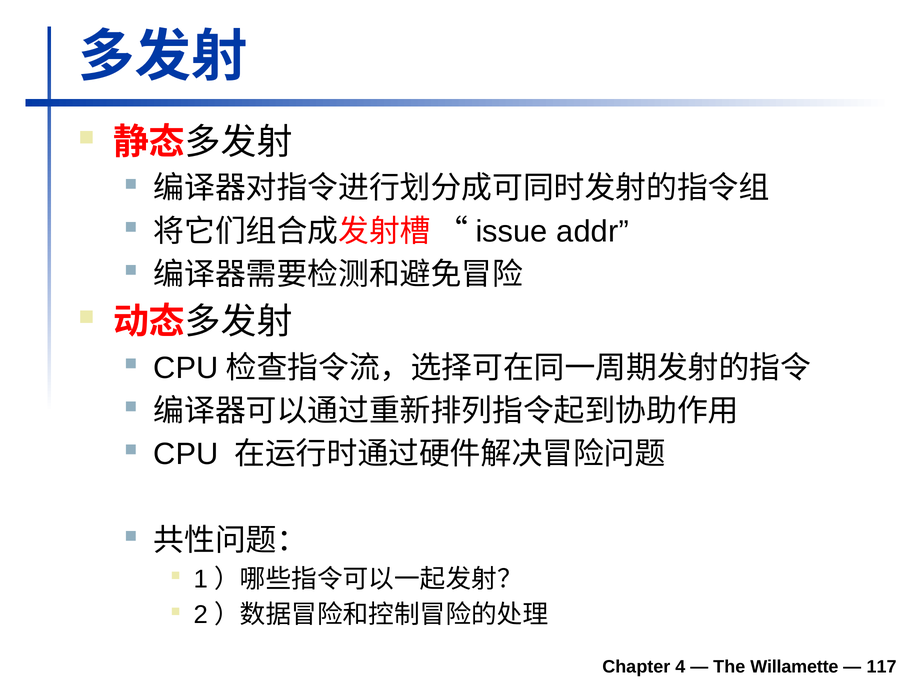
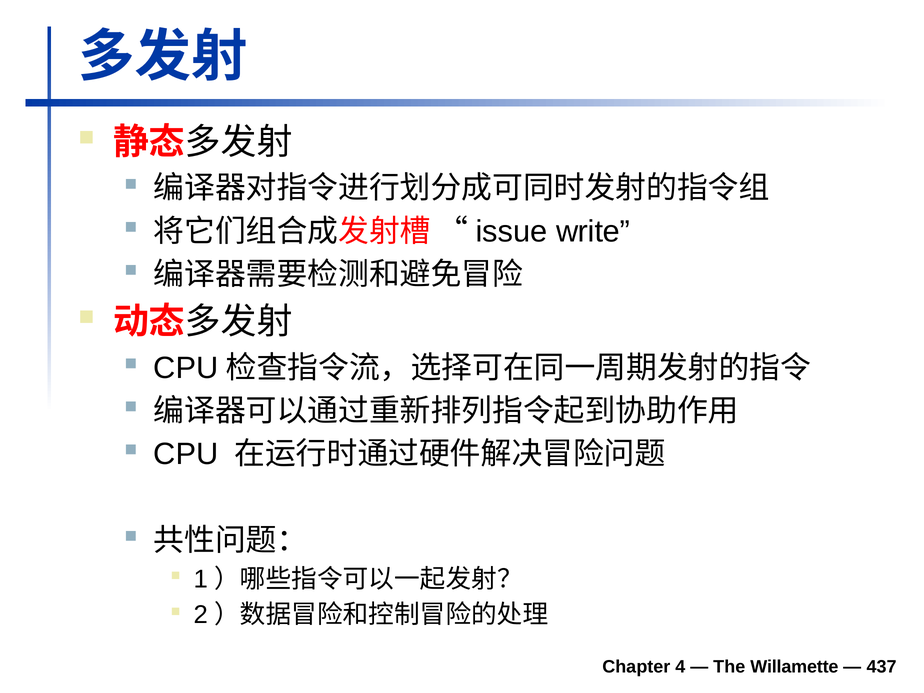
addr: addr -> write
117: 117 -> 437
